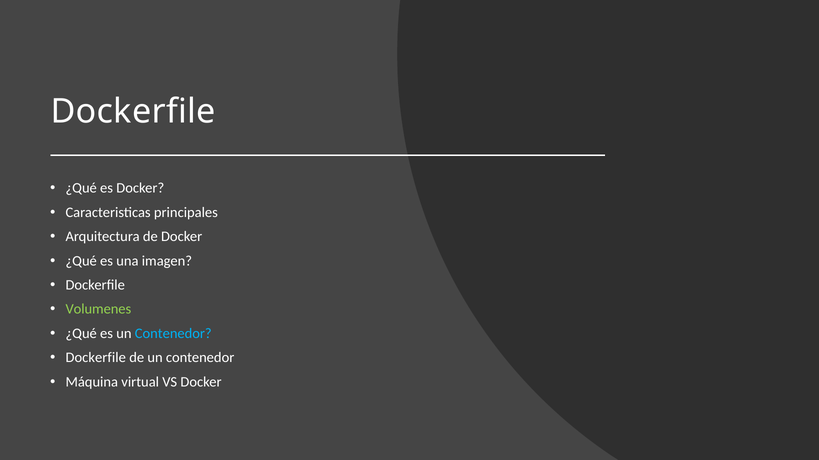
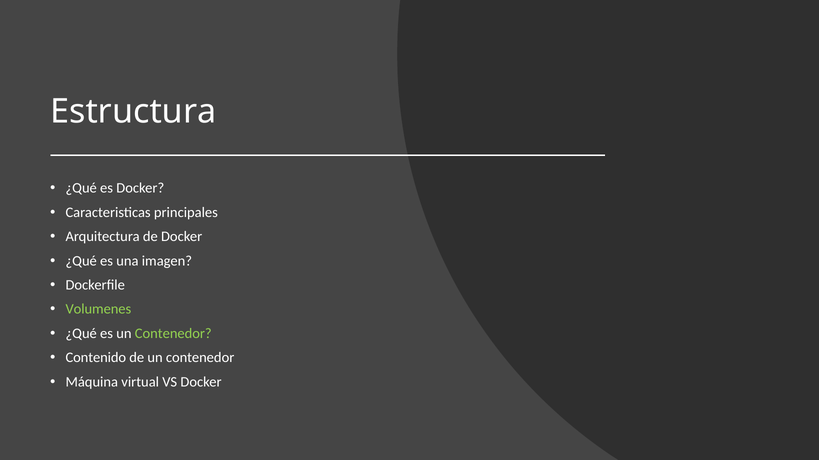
Dockerfile at (133, 112): Dockerfile -> Estructura
Contenedor at (173, 334) colour: light blue -> light green
Dockerfile at (96, 358): Dockerfile -> Contenido
